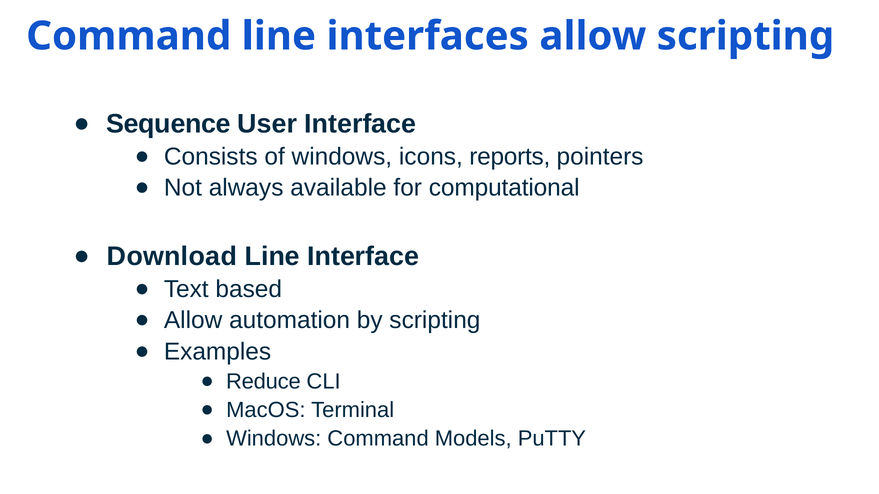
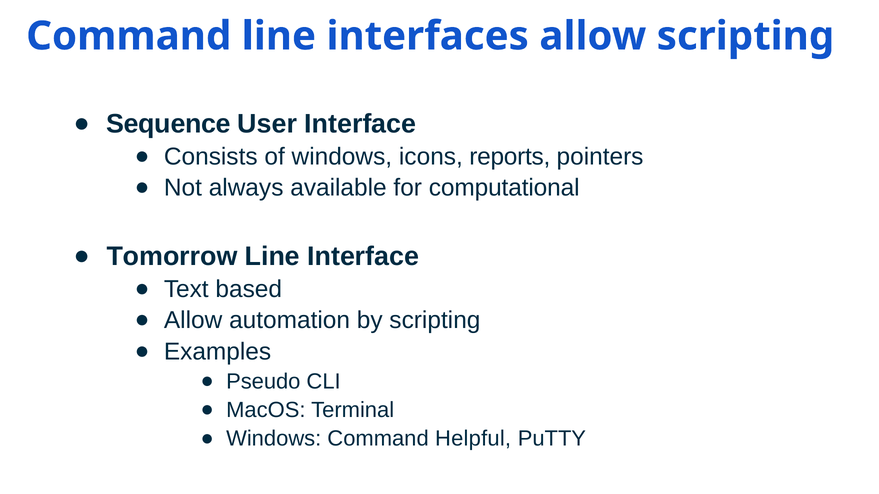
Download: Download -> Tomorrow
Reduce: Reduce -> Pseudo
Models: Models -> Helpful
